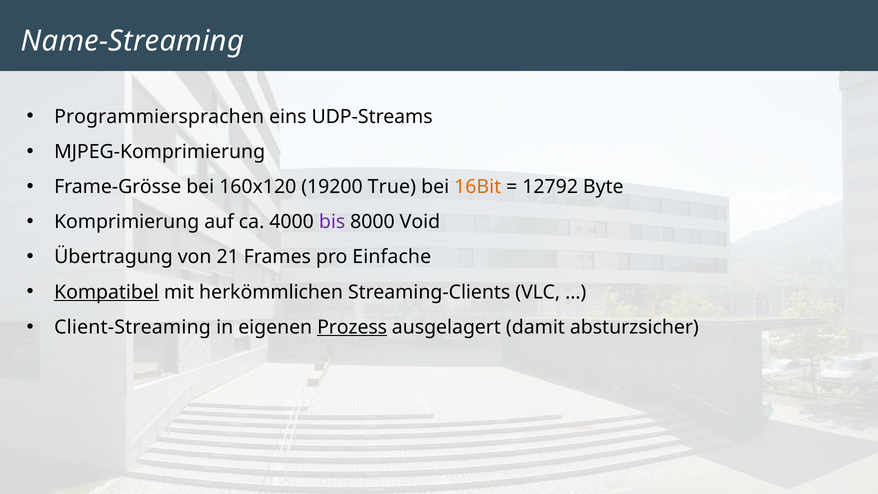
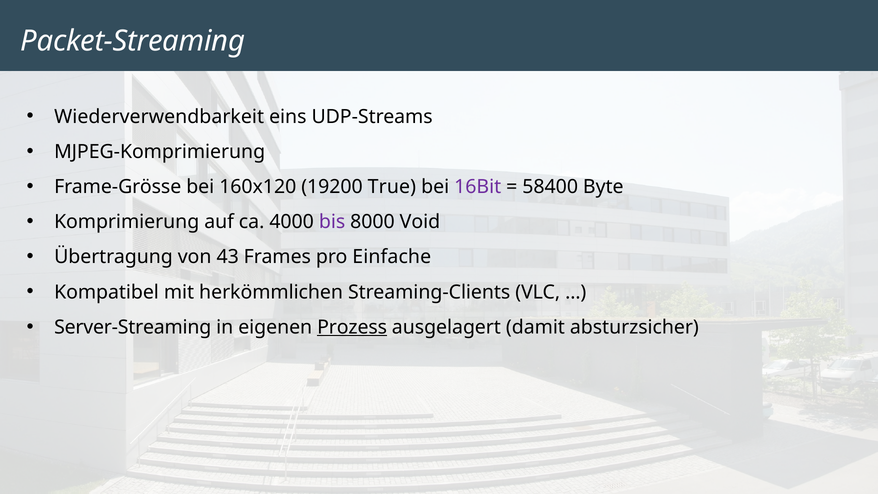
Name-Streaming: Name-Streaming -> Packet-Streaming
Programmiersprachen: Programmiersprachen -> Wiederverwendbarkeit
16Bit colour: orange -> purple
12792: 12792 -> 58400
21: 21 -> 43
Kompatibel underline: present -> none
Client-Streaming: Client-Streaming -> Server-Streaming
